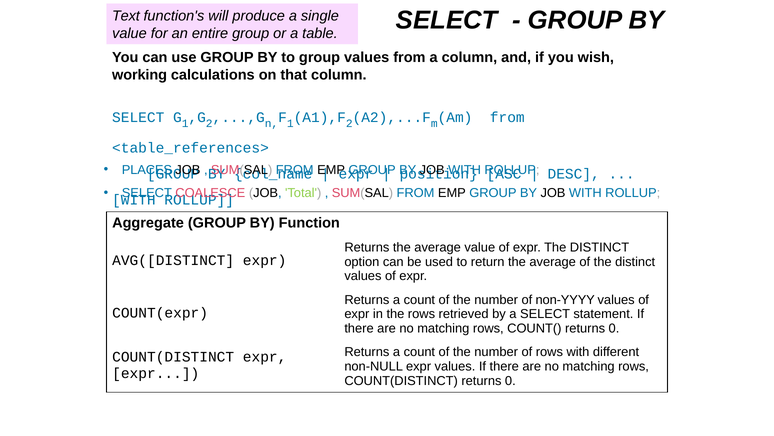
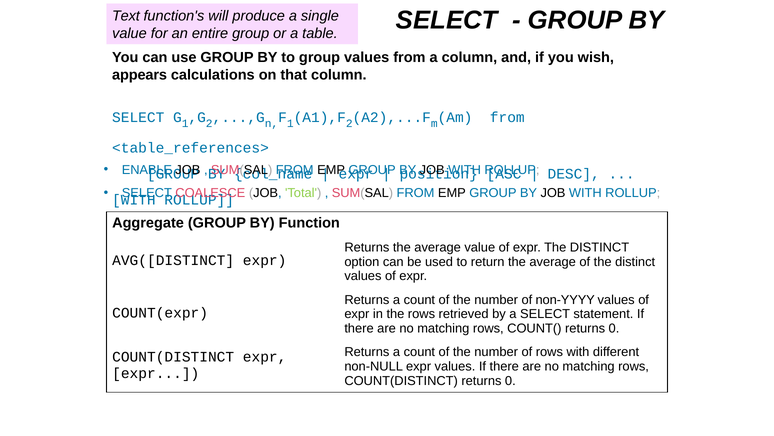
working: working -> appears
PLACES: PLACES -> ENABLE
